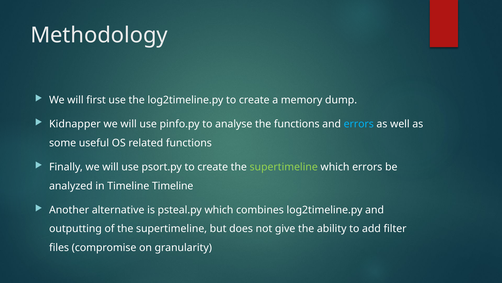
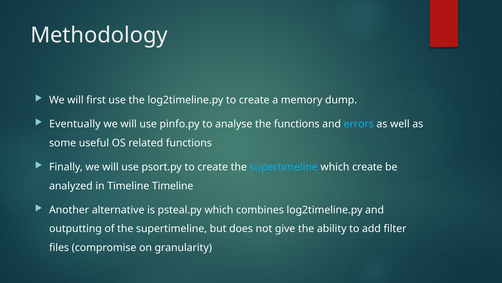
Kidnapper: Kidnapper -> Eventually
supertimeline at (284, 167) colour: light green -> light blue
which errors: errors -> create
